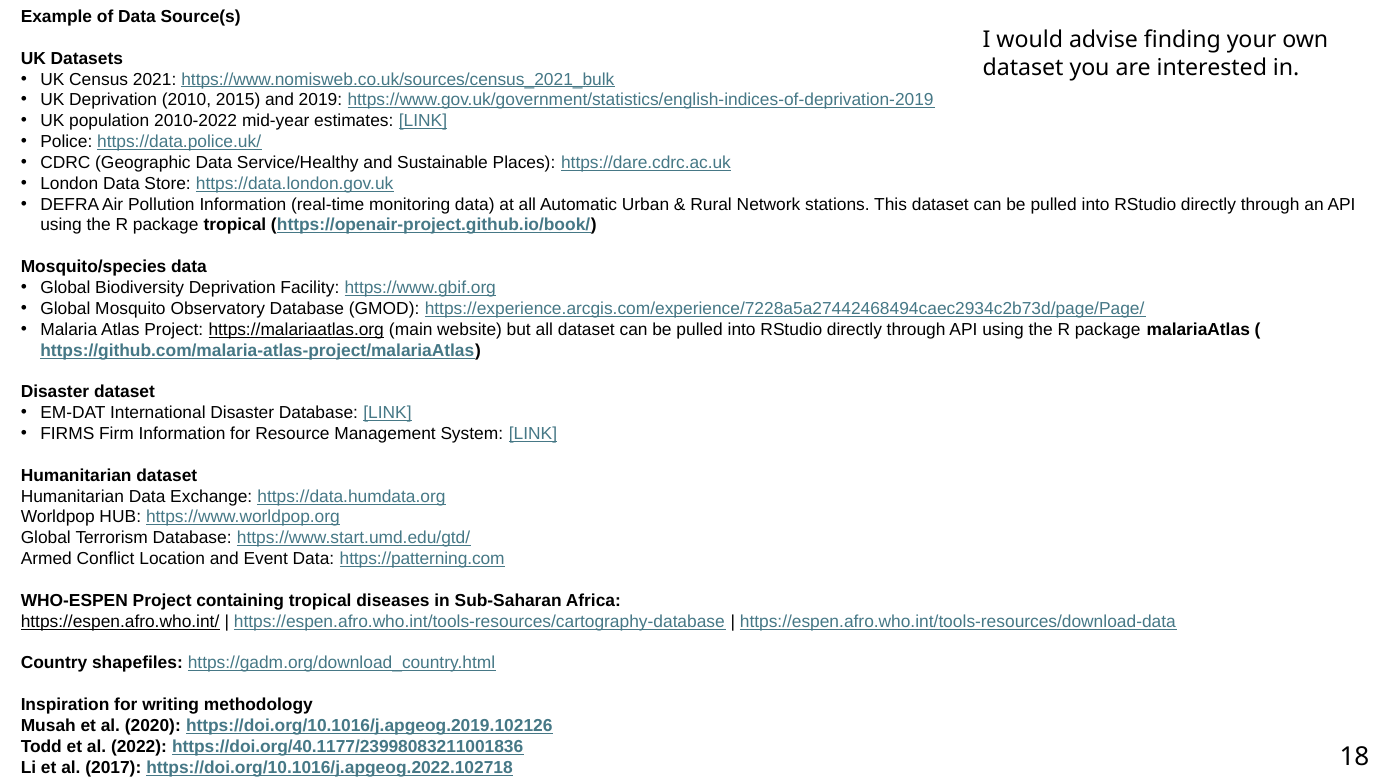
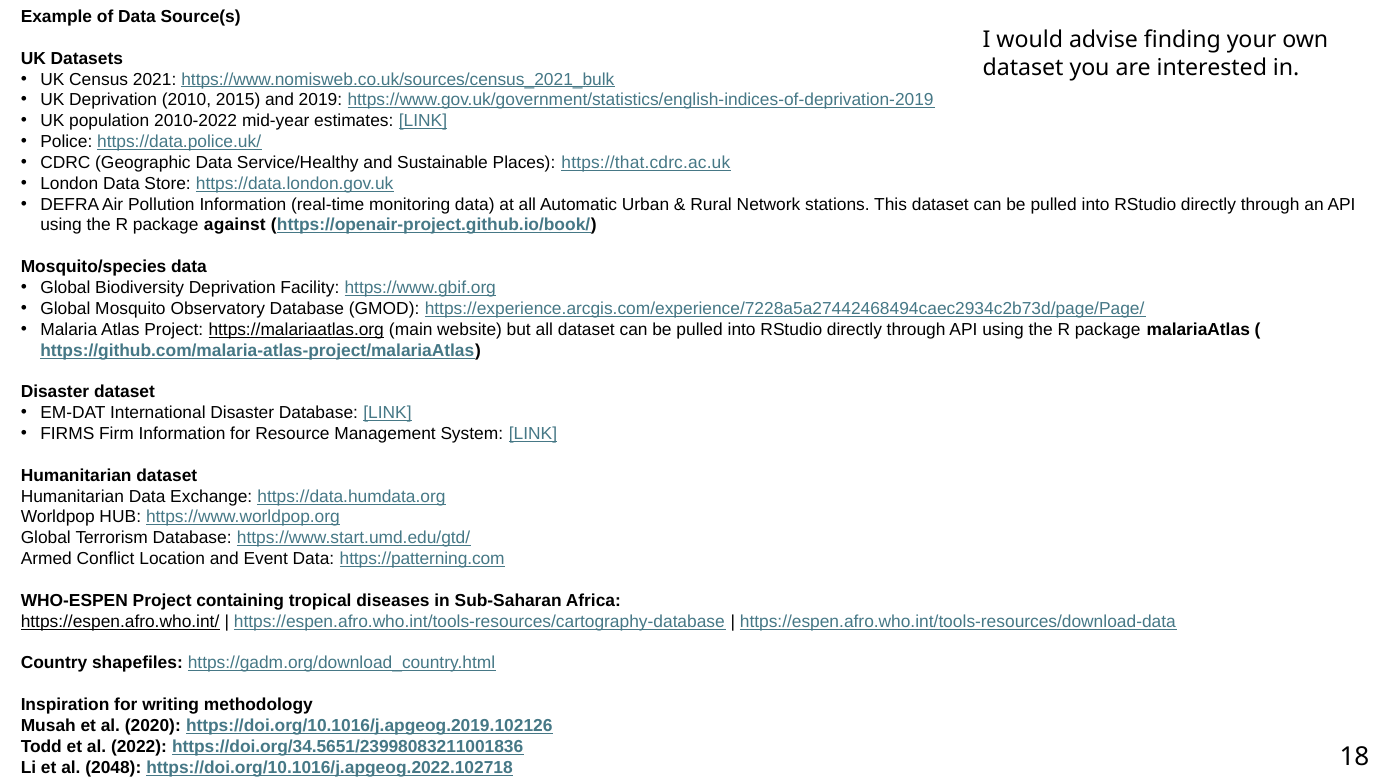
https://dare.cdrc.ac.uk: https://dare.cdrc.ac.uk -> https://that.cdrc.ac.uk
package tropical: tropical -> against
https://doi.org/40.1177/23998083211001836: https://doi.org/40.1177/23998083211001836 -> https://doi.org/34.5651/23998083211001836
2017: 2017 -> 2048
